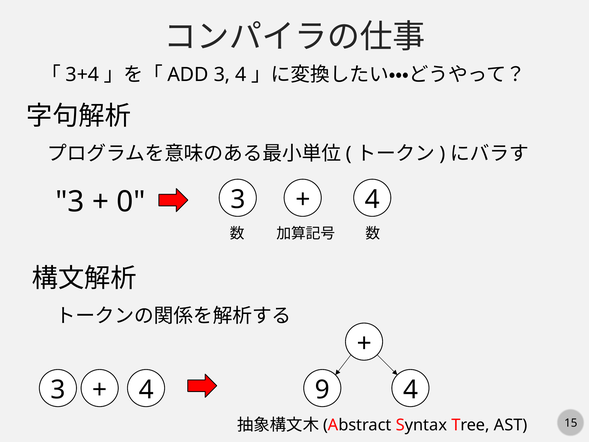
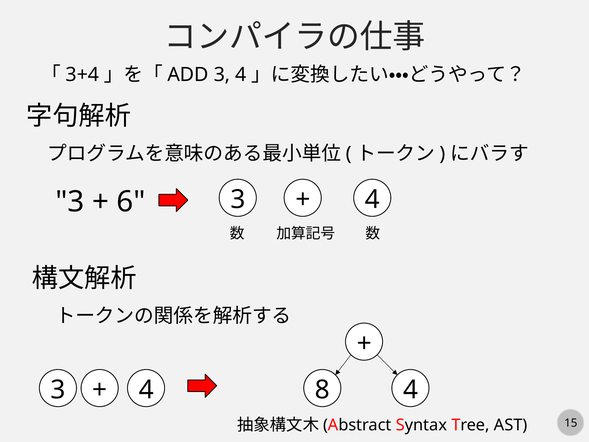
0: 0 -> 6
9: 9 -> 8
